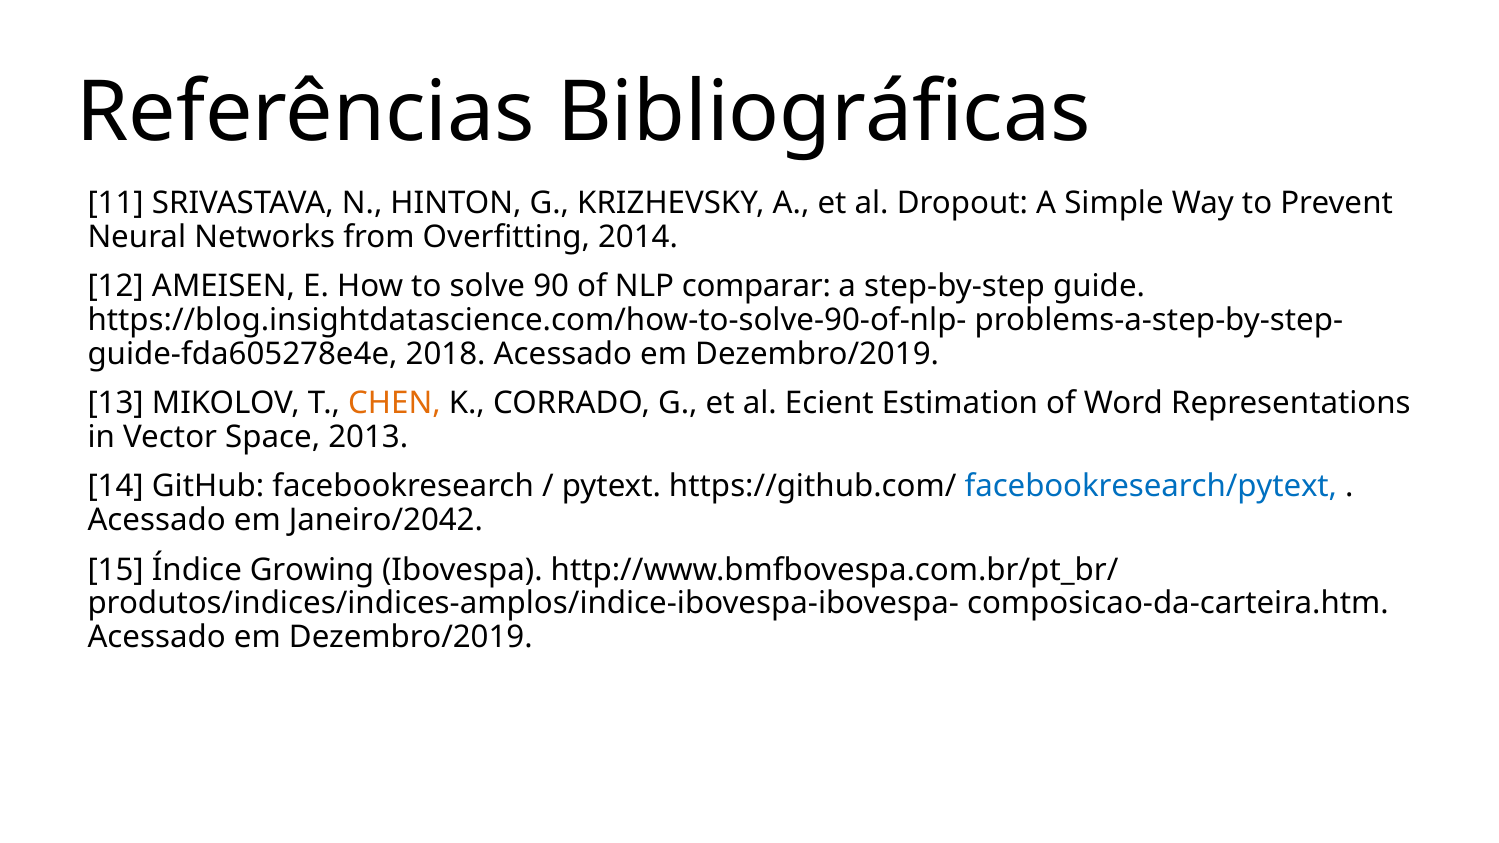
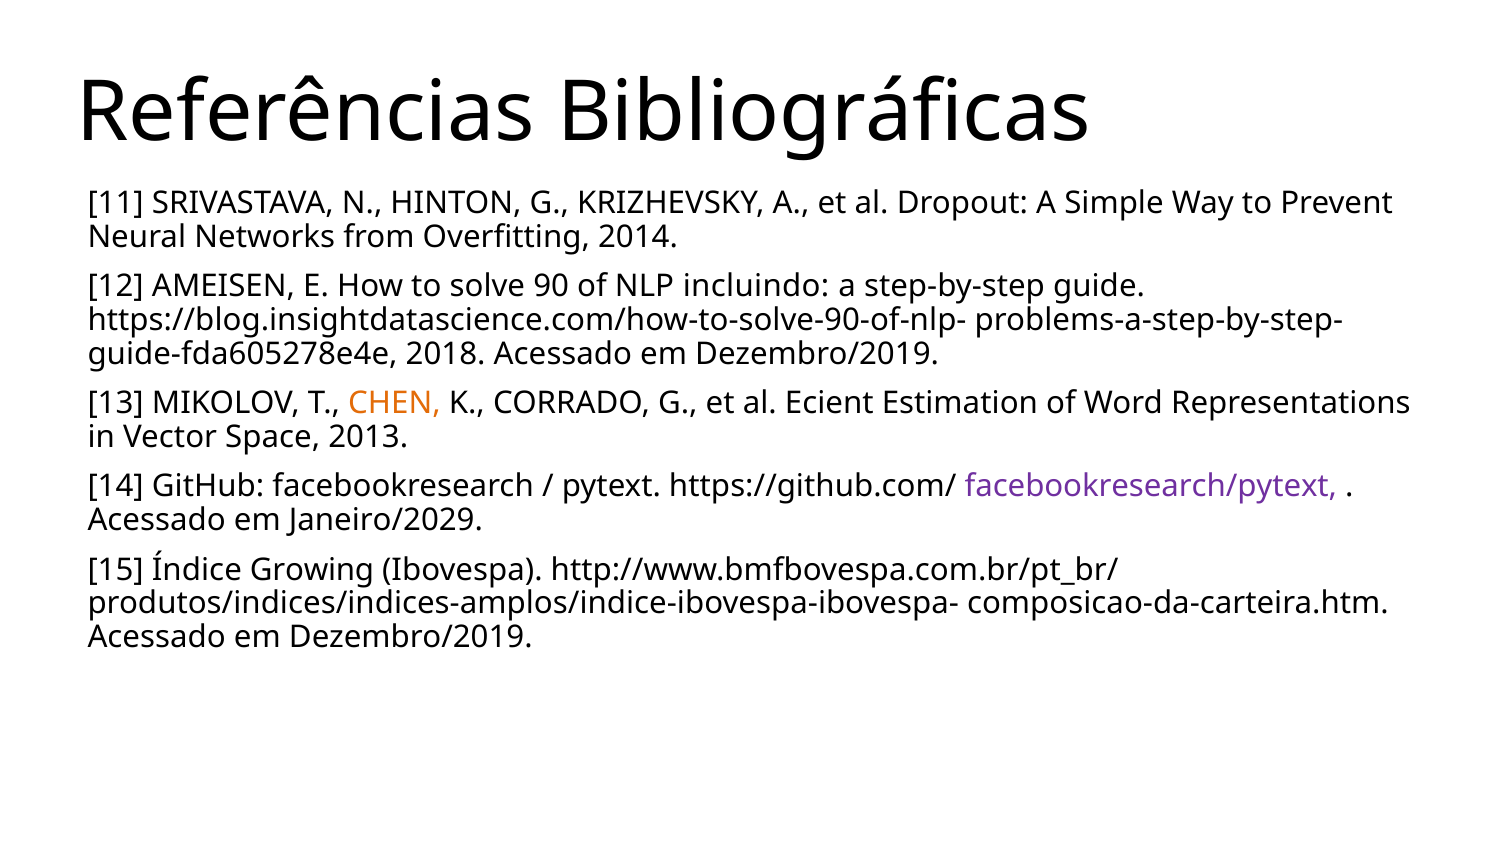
comparar: comparar -> incluindo
facebookresearch/pytext colour: blue -> purple
Janeiro/2042: Janeiro/2042 -> Janeiro/2029
